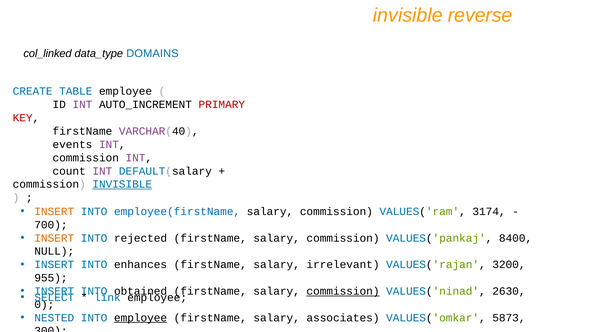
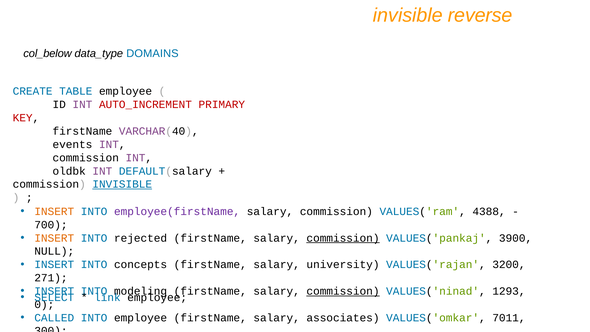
col_linked: col_linked -> col_below
AUTO_INCREMENT colour: black -> red
count: count -> oldbk
employee(firstName colour: blue -> purple
3174: 3174 -> 4388
commission at (343, 238) underline: none -> present
8400: 8400 -> 3900
enhances: enhances -> concepts
irrelevant: irrelevant -> university
955: 955 -> 271
obtained: obtained -> modeling
2630: 2630 -> 1293
NESTED: NESTED -> CALLED
employee at (141, 318) underline: present -> none
5873: 5873 -> 7011
